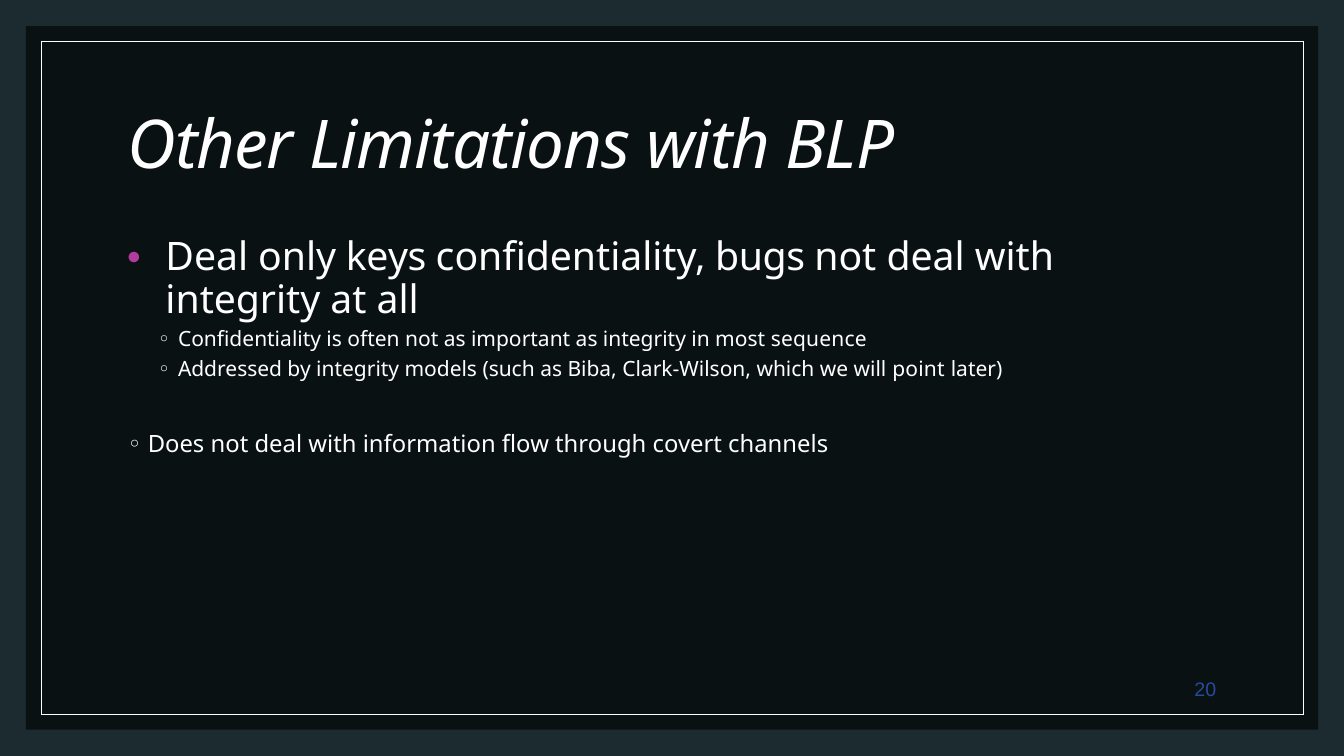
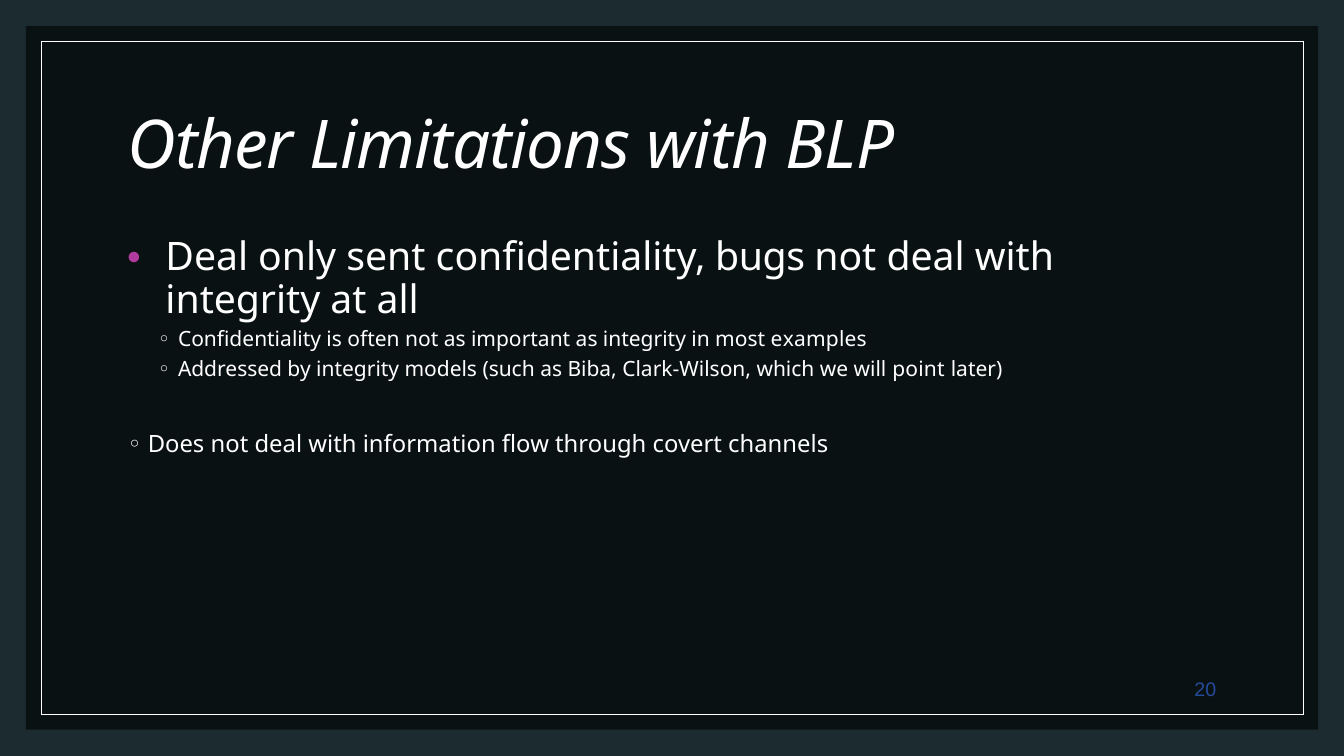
keys: keys -> sent
sequence: sequence -> examples
